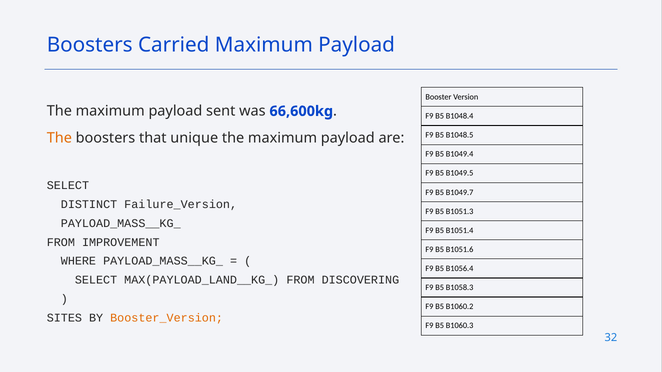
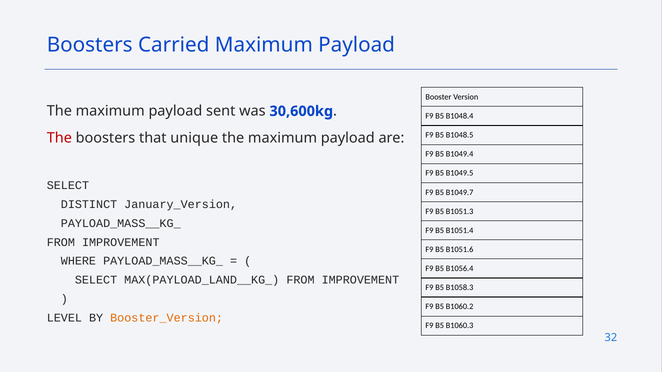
66,600kg: 66,600kg -> 30,600kg
The at (59, 138) colour: orange -> red
Failure_Version: Failure_Version -> January_Version
DISCOVERING at (360, 280): DISCOVERING -> IMPROVEMENT
SITES: SITES -> LEVEL
